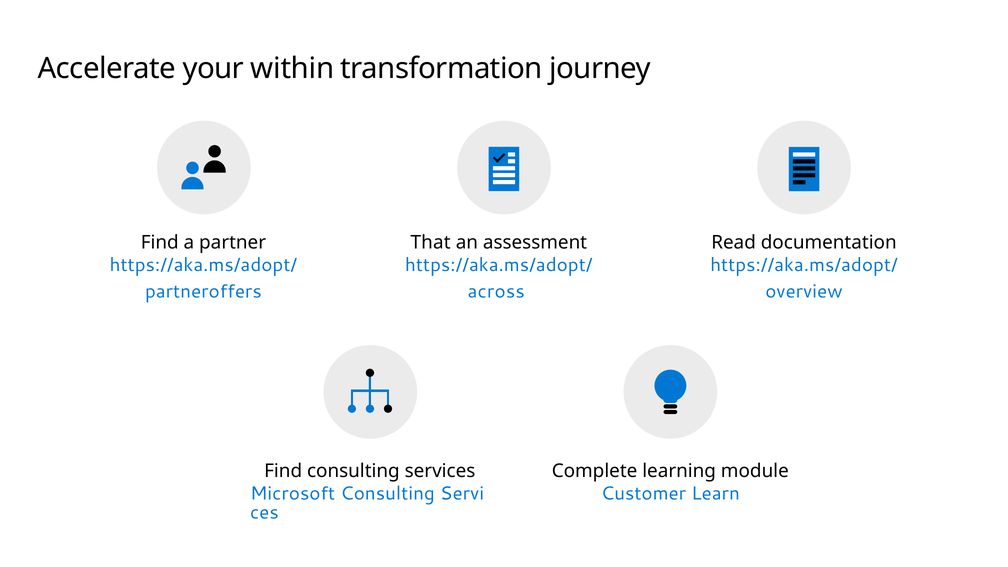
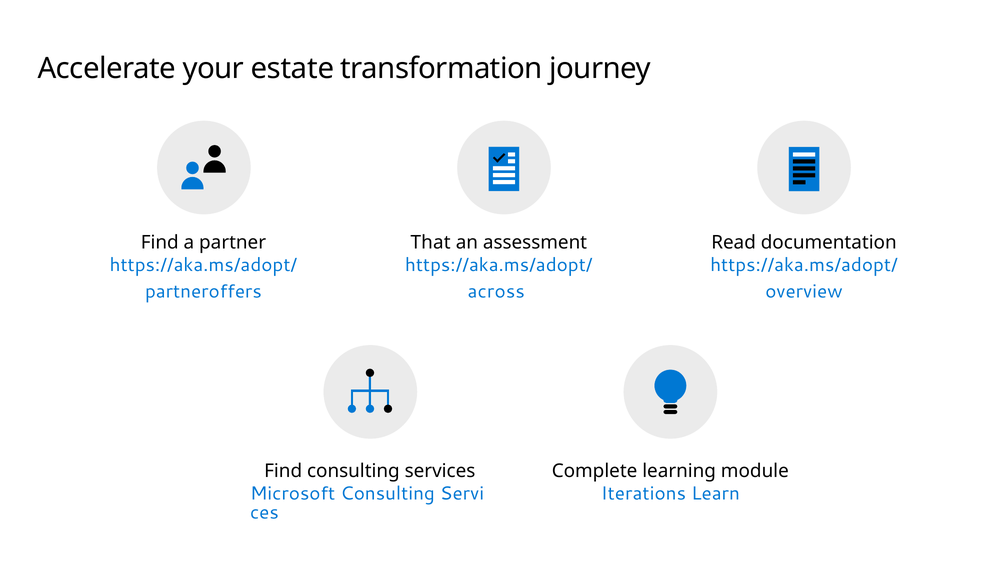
within: within -> estate
Customer: Customer -> Iterations
